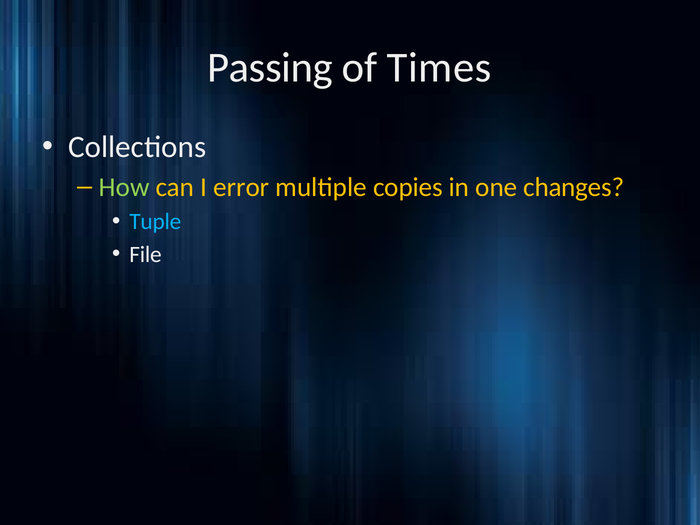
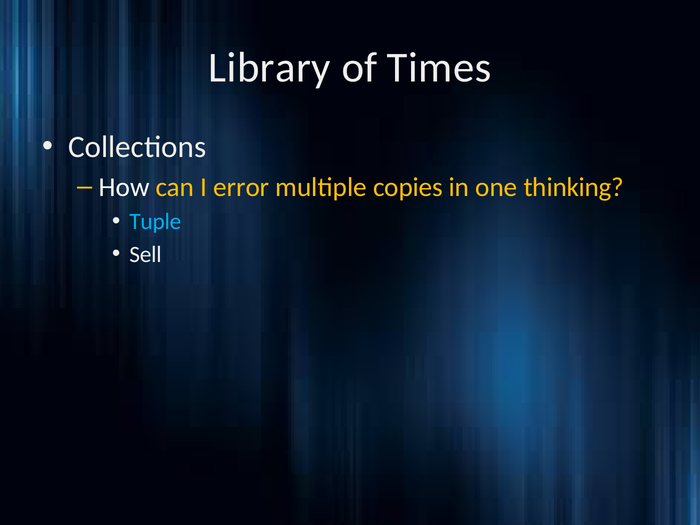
Passing: Passing -> Library
How colour: light green -> white
changes: changes -> thinking
File: File -> Sell
